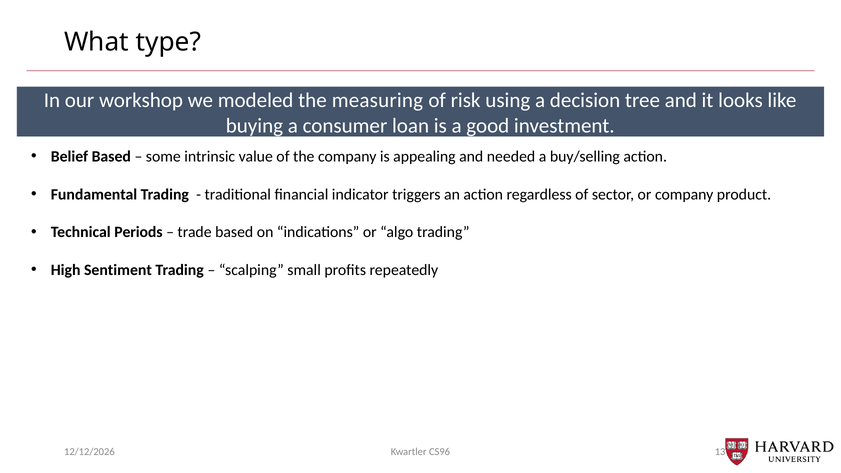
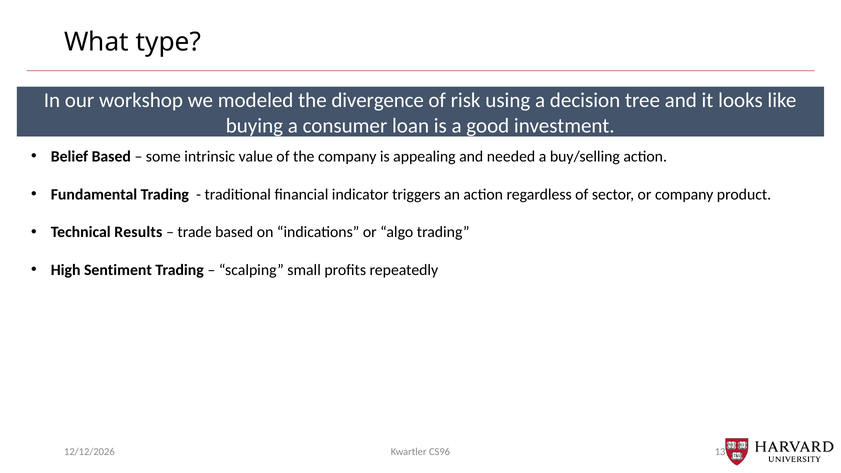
measuring: measuring -> divergence
Periods: Periods -> Results
